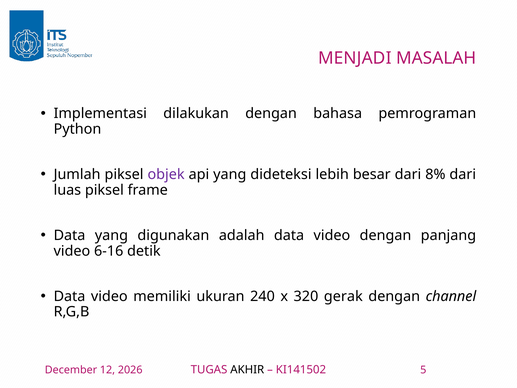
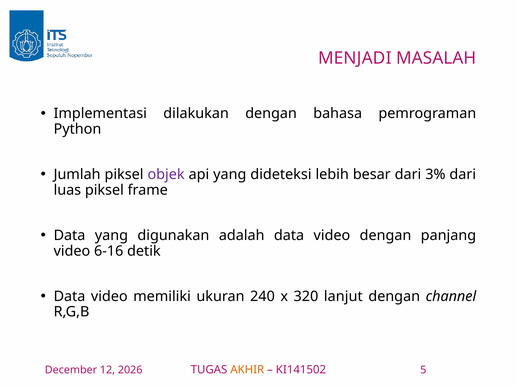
8%: 8% -> 3%
gerak: gerak -> lanjut
AKHIR colour: black -> orange
